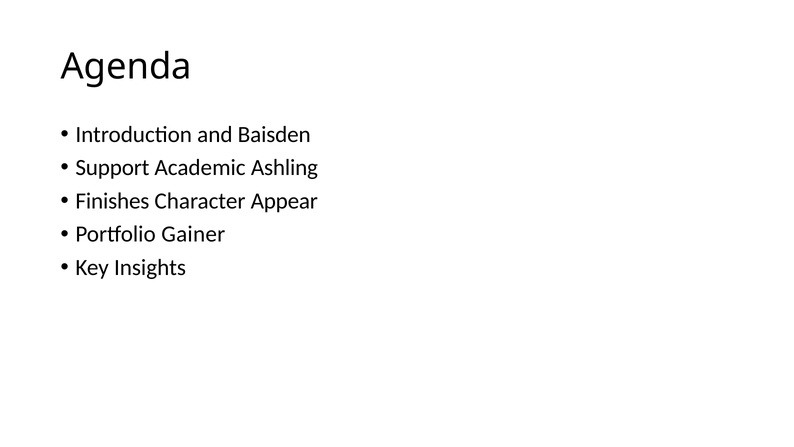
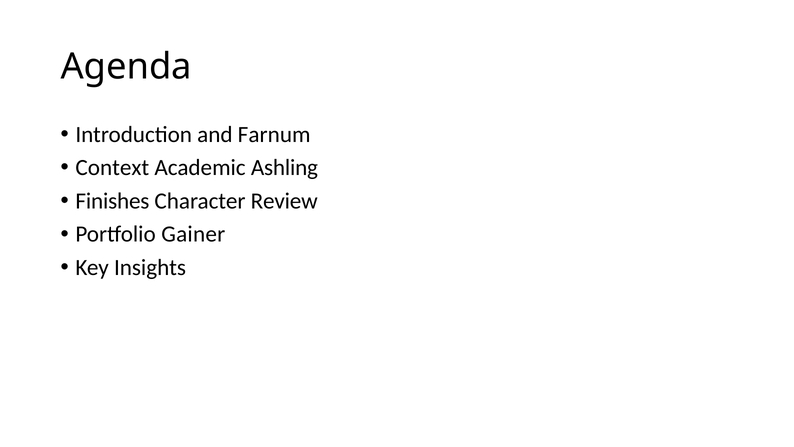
Baisden: Baisden -> Farnum
Support: Support -> Context
Appear: Appear -> Review
